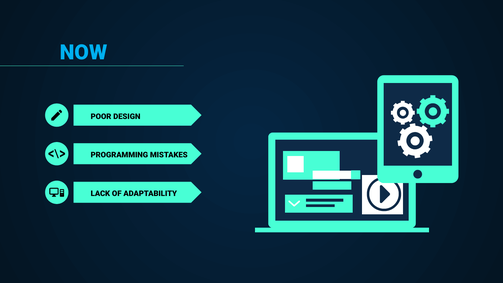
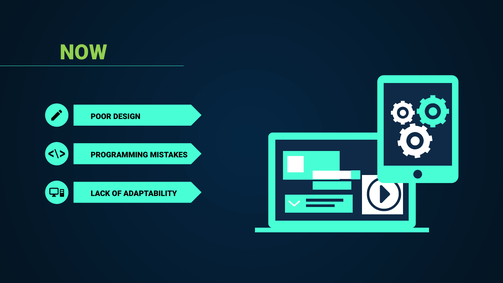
NOW colour: light blue -> light green
